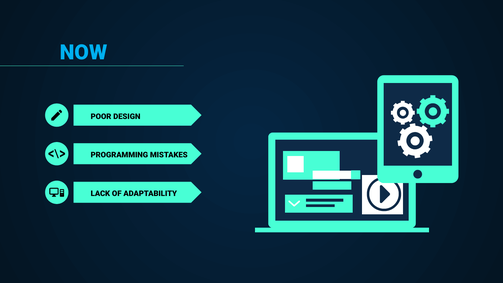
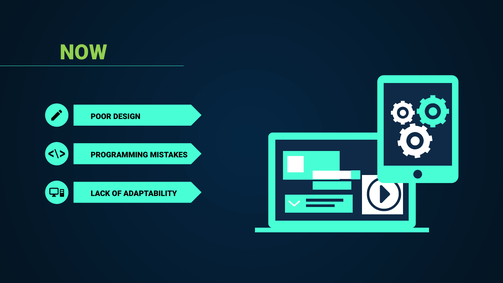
NOW colour: light blue -> light green
